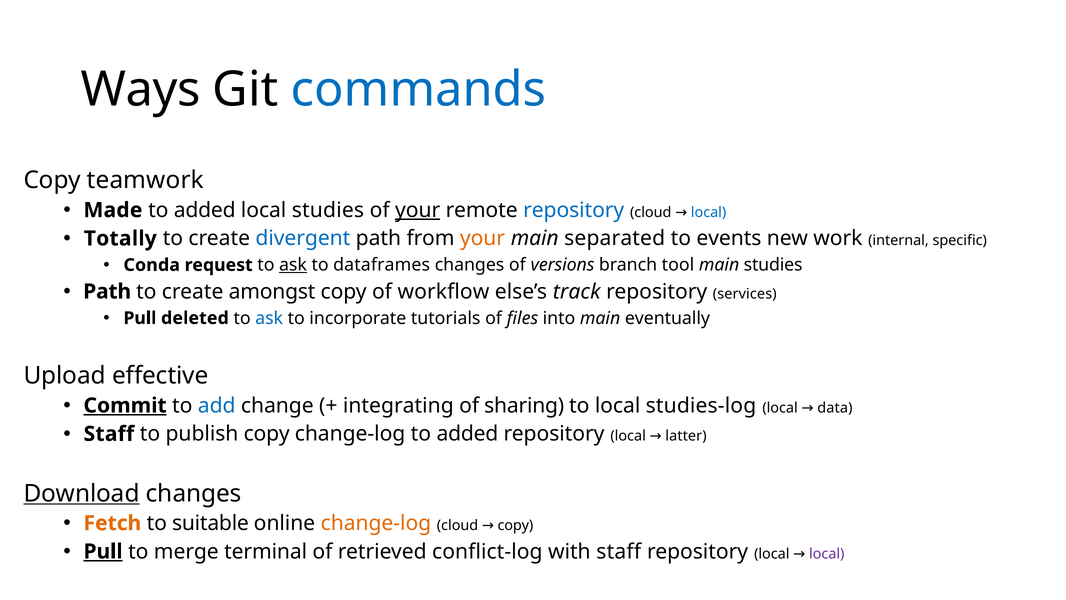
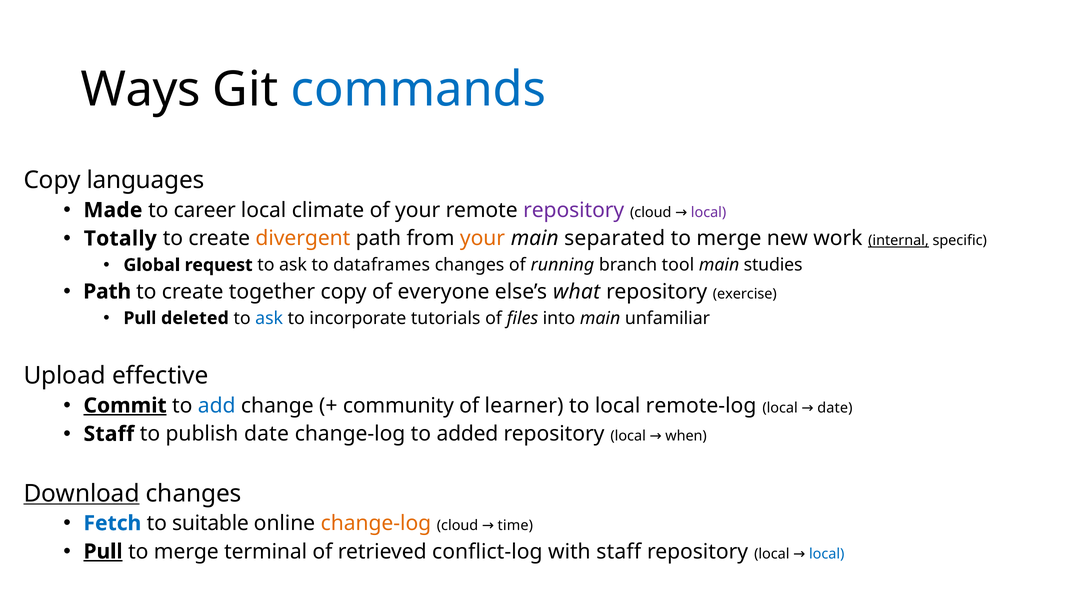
teamwork: teamwork -> languages
added at (205, 210): added -> career
local studies: studies -> climate
your at (418, 210) underline: present -> none
repository at (574, 210) colour: blue -> purple
local at (709, 212) colour: blue -> purple
divergent colour: blue -> orange
events at (729, 238): events -> merge
internal underline: none -> present
Conda: Conda -> Global
ask at (293, 265) underline: present -> none
versions: versions -> running
amongst: amongst -> together
workflow: workflow -> everyone
track: track -> what
services: services -> exercise
eventually: eventually -> unfamiliar
integrating: integrating -> community
sharing: sharing -> learner
studies-log: studies-log -> remote-log
local data: data -> date
publish copy: copy -> date
latter: latter -> when
Fetch colour: orange -> blue
cloud copy: copy -> time
local at (827, 553) colour: purple -> blue
